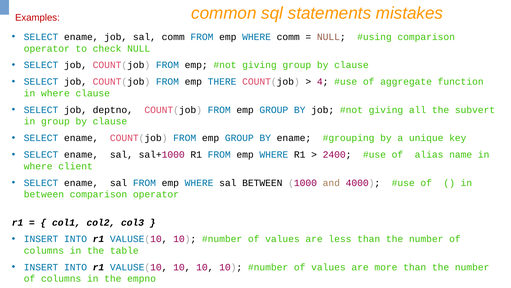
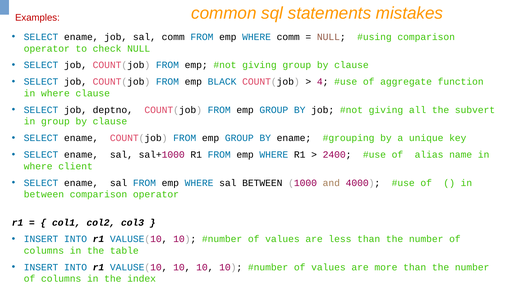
THERE: THERE -> BLACK
empno: empno -> index
